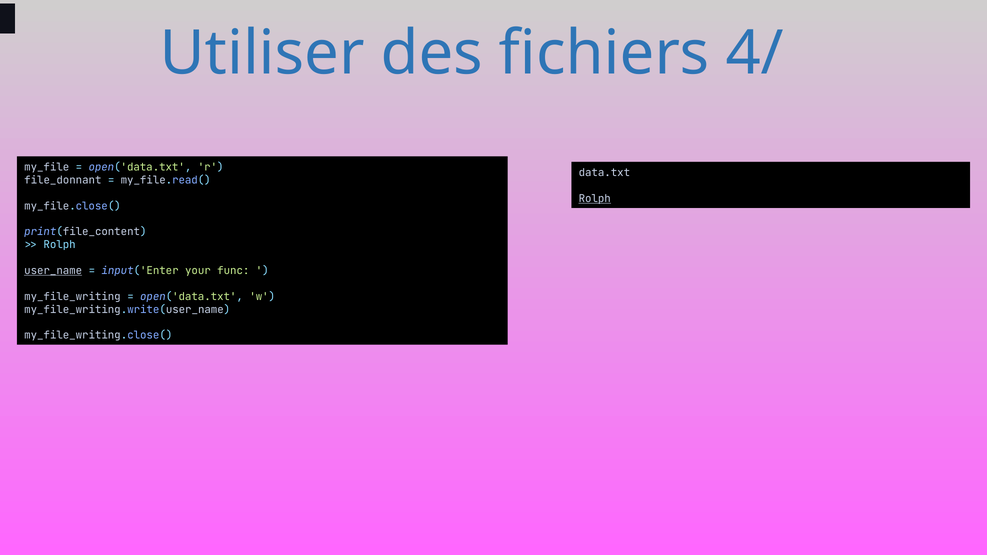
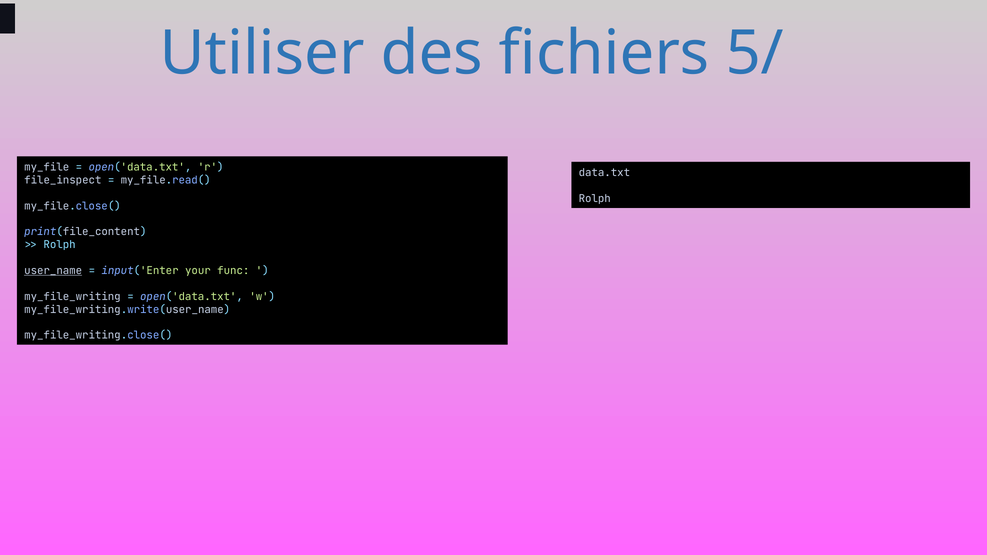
4/: 4/ -> 5/
file_donnant: file_donnant -> file_inspect
Rolph at (595, 199) underline: present -> none
